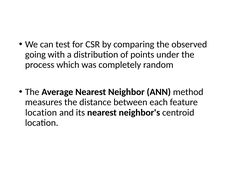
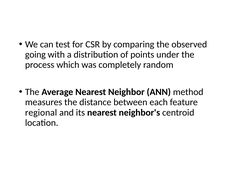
location at (41, 112): location -> regional
